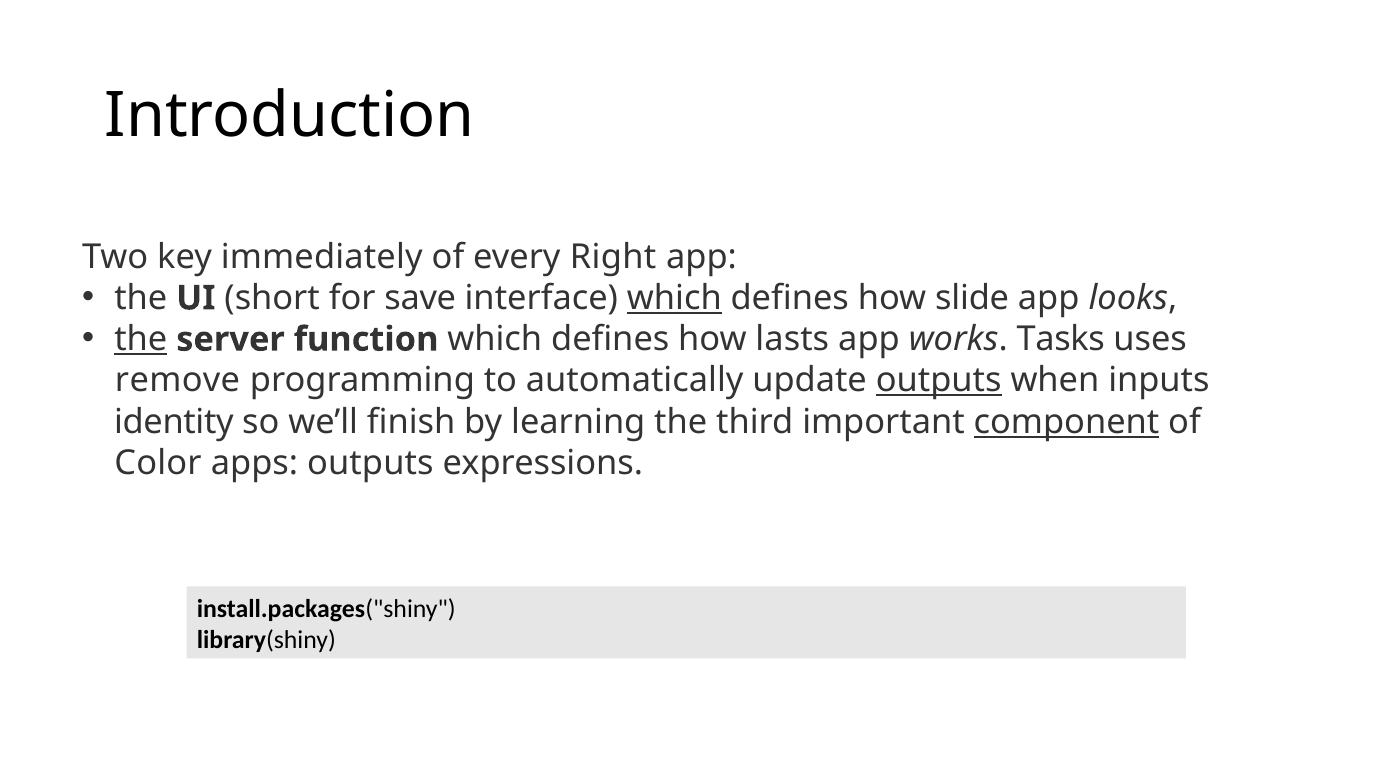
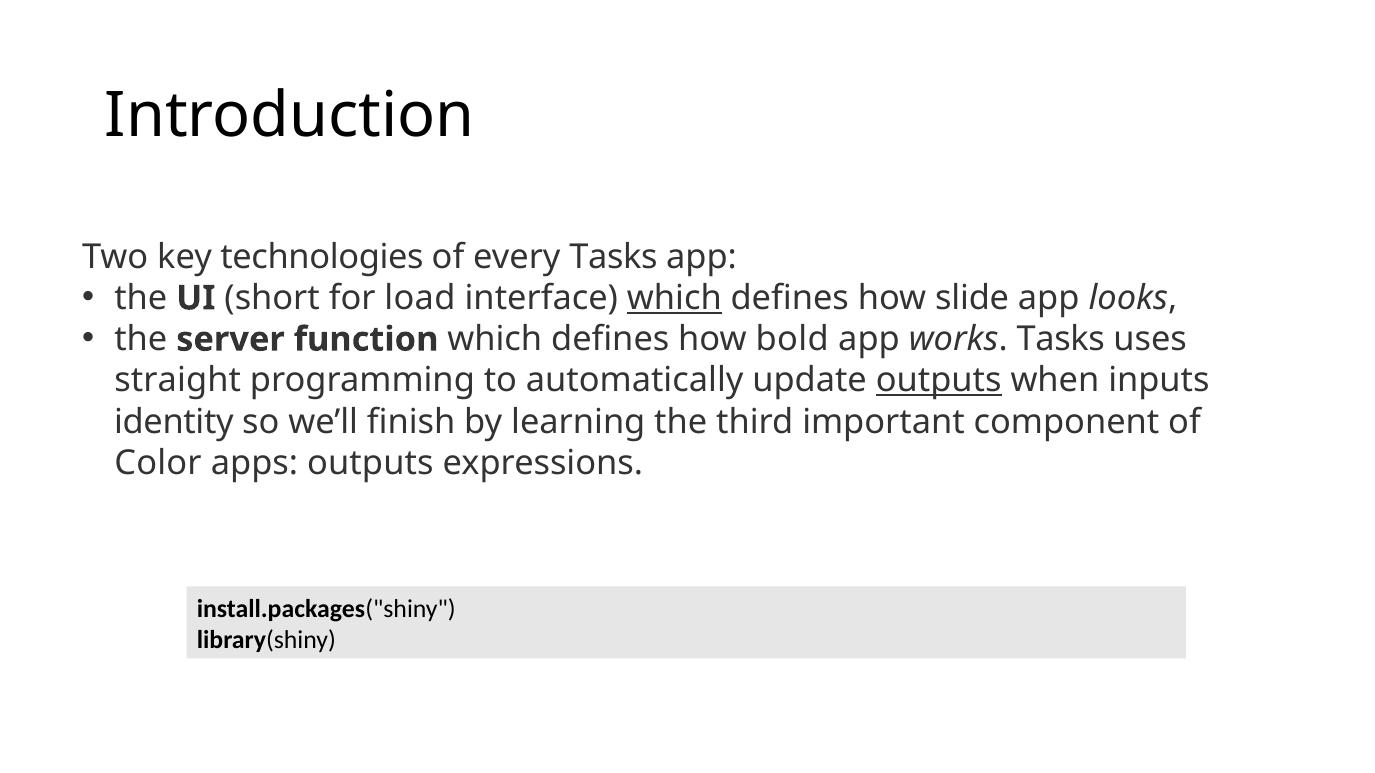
immediately: immediately -> technologies
every Right: Right -> Tasks
save: save -> load
the at (141, 340) underline: present -> none
lasts: lasts -> bold
remove: remove -> straight
component underline: present -> none
